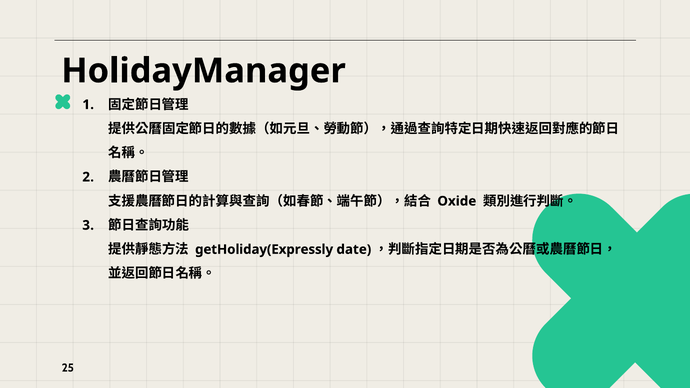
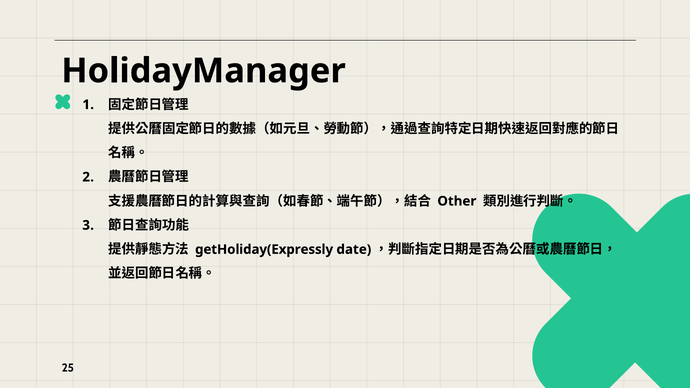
Oxide: Oxide -> Other
